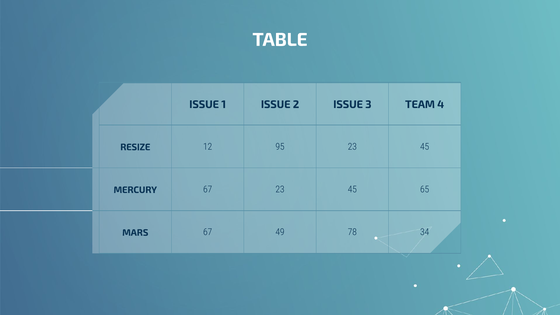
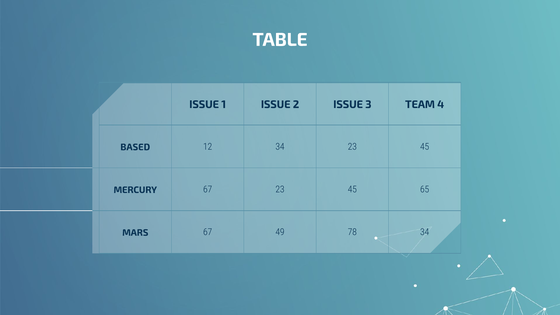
RESIZE: RESIZE -> BASED
12 95: 95 -> 34
